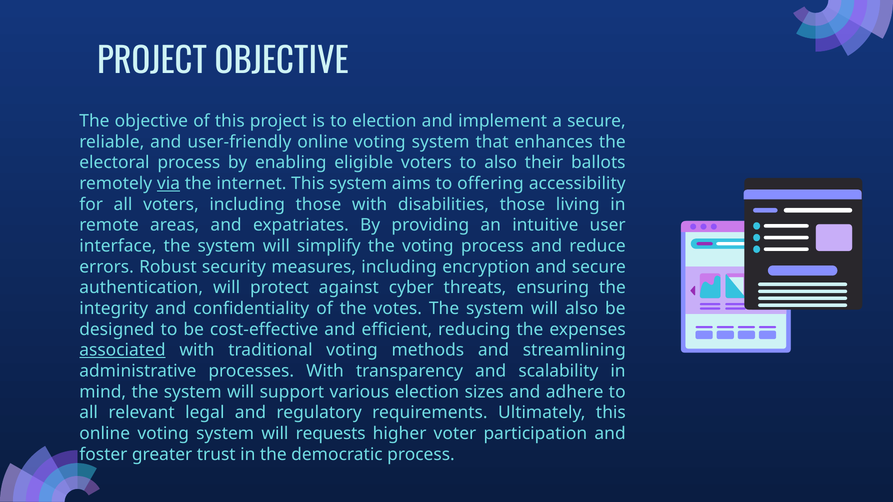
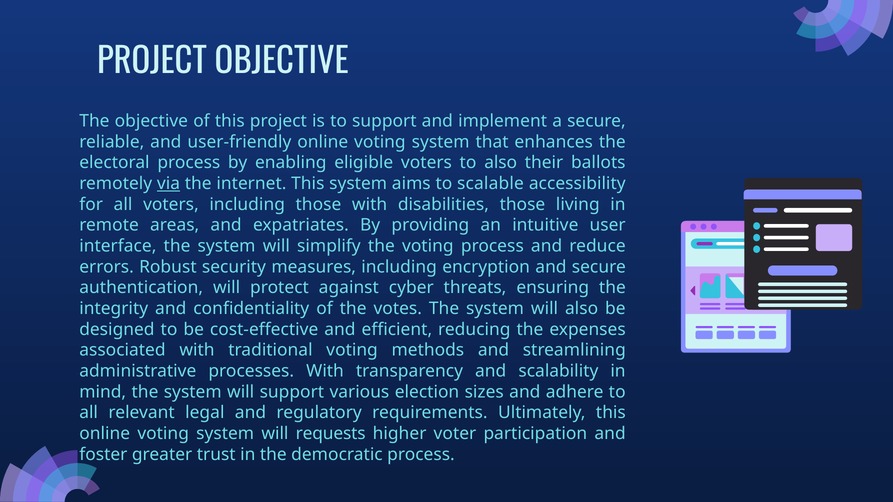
to election: election -> support
offering: offering -> scalable
associated underline: present -> none
